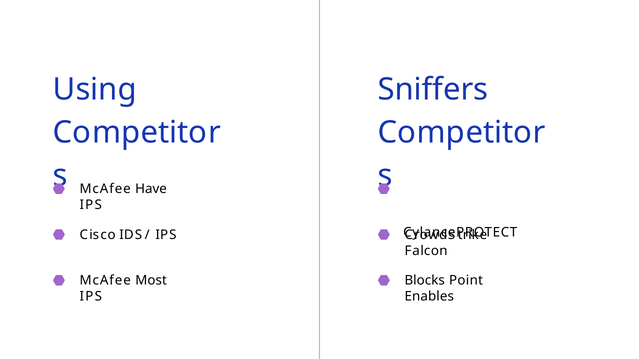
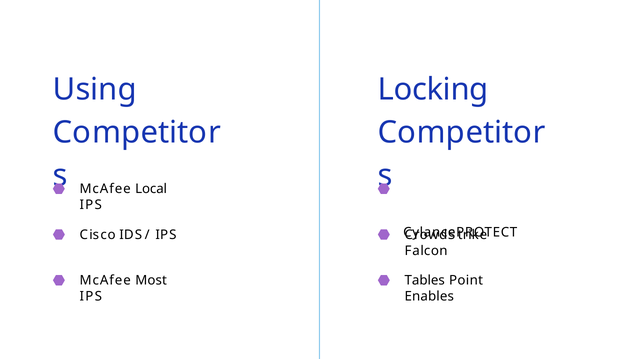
Sniffers: Sniffers -> Locking
Have: Have -> Local
Blocks: Blocks -> Tables
